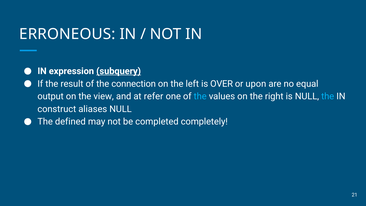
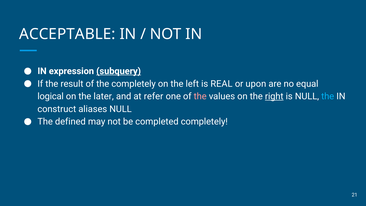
ERRONEOUS: ERRONEOUS -> ACCEPTABLE
the connection: connection -> completely
OVER: OVER -> REAL
output: output -> logical
view: view -> later
the at (200, 96) colour: light blue -> pink
right underline: none -> present
